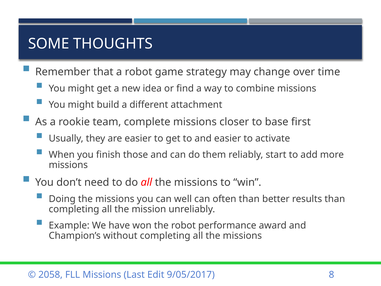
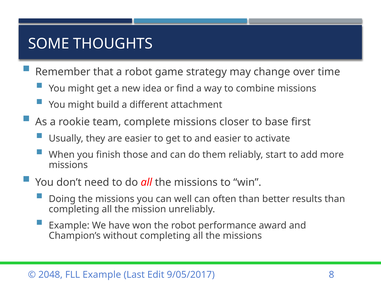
2058: 2058 -> 2048
FLL Missions: Missions -> Example
